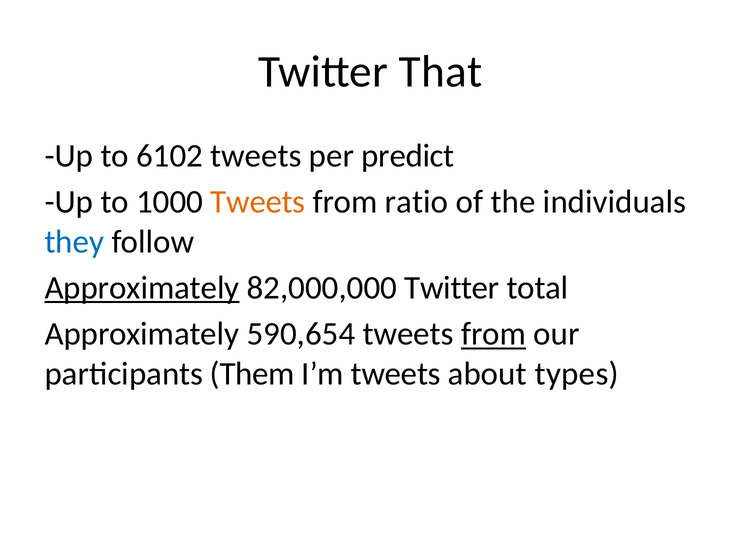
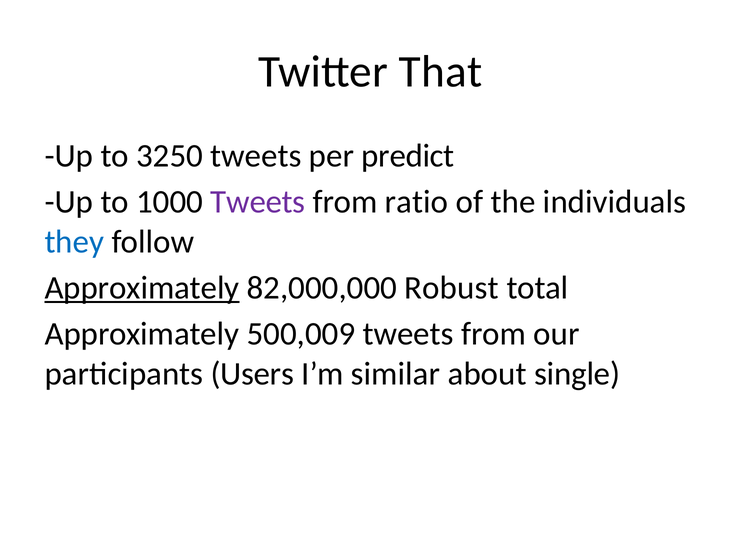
6102: 6102 -> 3250
Tweets at (258, 202) colour: orange -> purple
82,000,000 Twitter: Twitter -> Robust
590,654: 590,654 -> 500,009
from at (494, 334) underline: present -> none
Them: Them -> Users
I’m tweets: tweets -> similar
types: types -> single
